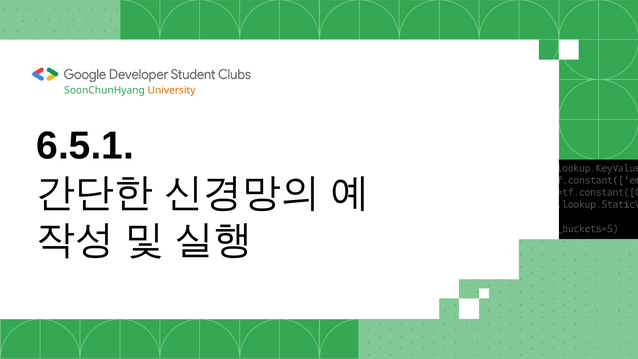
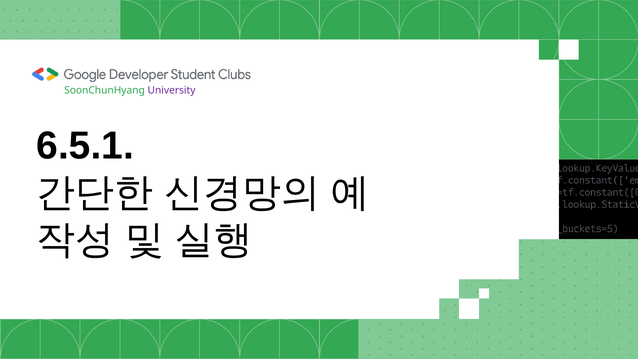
University colour: orange -> purple
